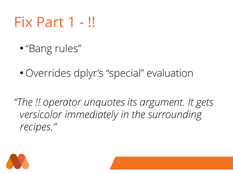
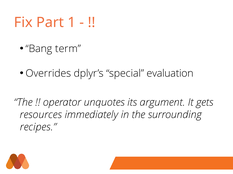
rules: rules -> term
versicolor: versicolor -> resources
